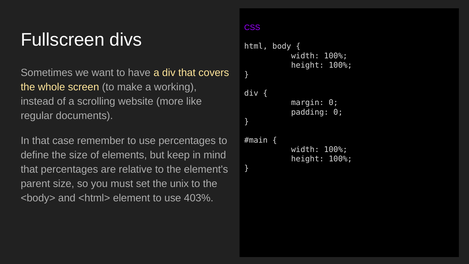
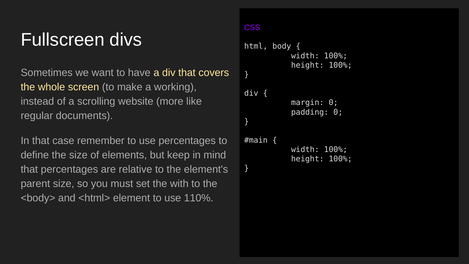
unix: unix -> with
403%: 403% -> 110%
